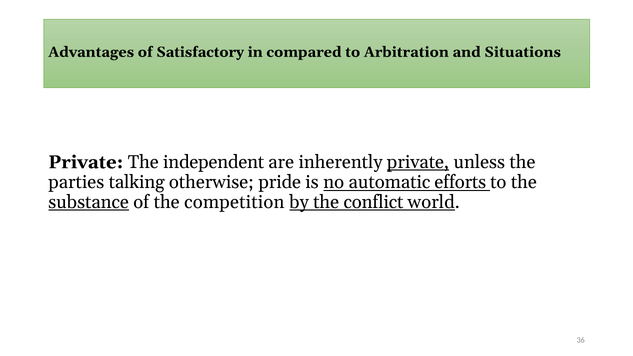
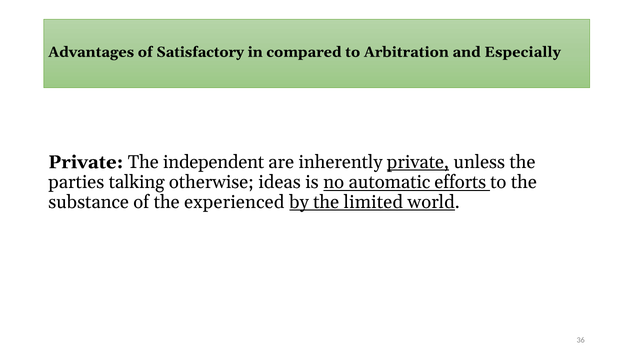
Situations: Situations -> Especially
pride: pride -> ideas
substance underline: present -> none
competition: competition -> experienced
conflict: conflict -> limited
